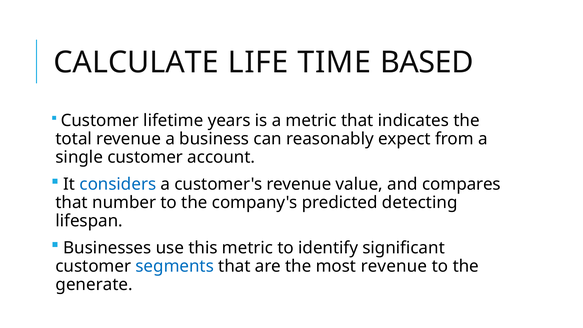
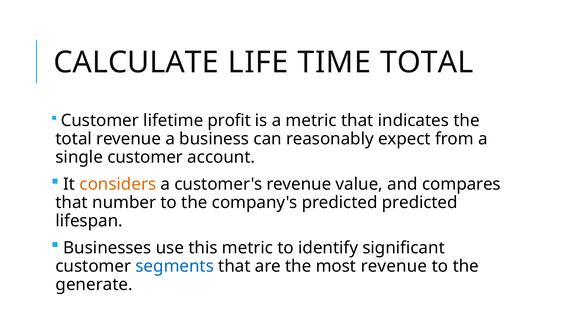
TIME BASED: BASED -> TOTAL
years: years -> profit
considers colour: blue -> orange
predicted detecting: detecting -> predicted
